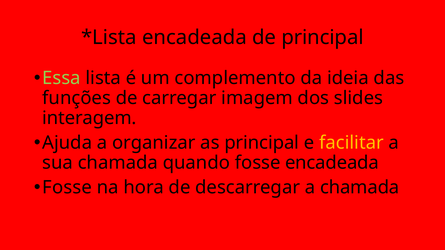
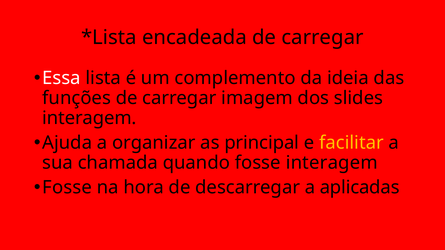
encadeada de principal: principal -> carregar
Essa colour: light green -> white
fosse encadeada: encadeada -> interagem
a chamada: chamada -> aplicadas
